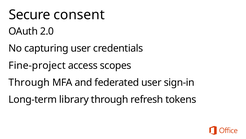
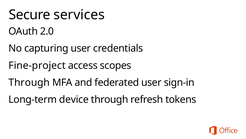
consent: consent -> services
library: library -> device
